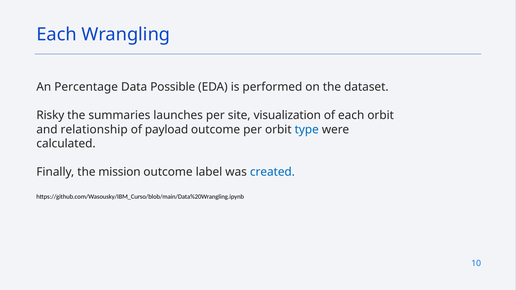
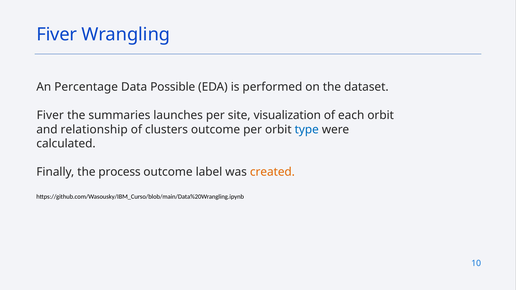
Each at (57, 34): Each -> Fiver
Risky at (50, 115): Risky -> Fiver
payload: payload -> clusters
mission: mission -> process
created colour: blue -> orange
